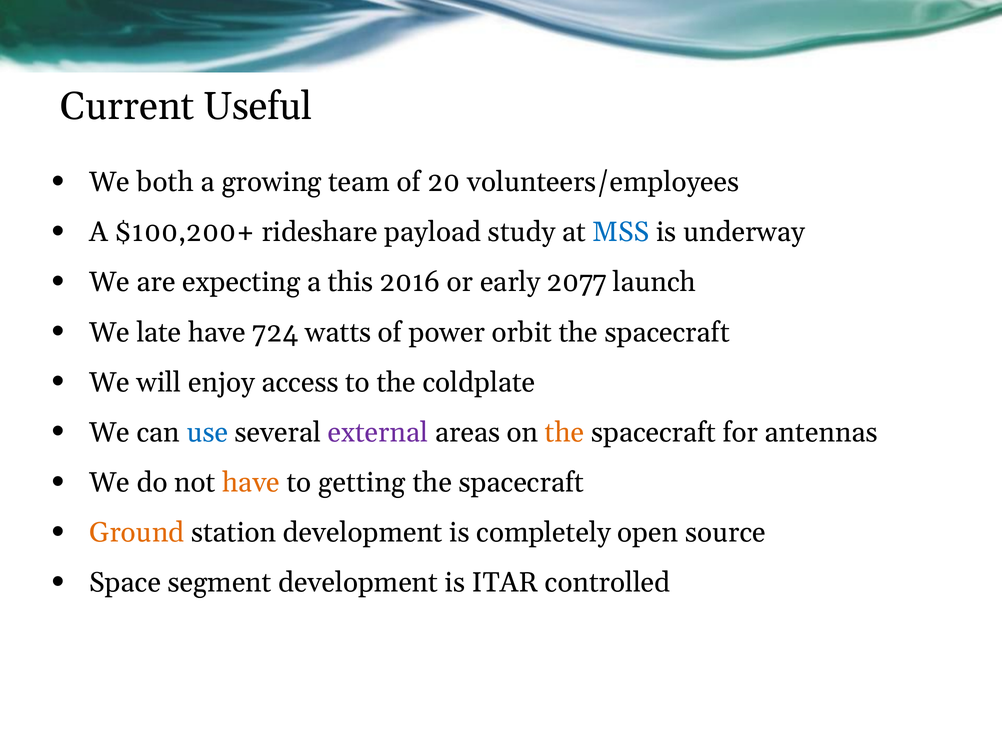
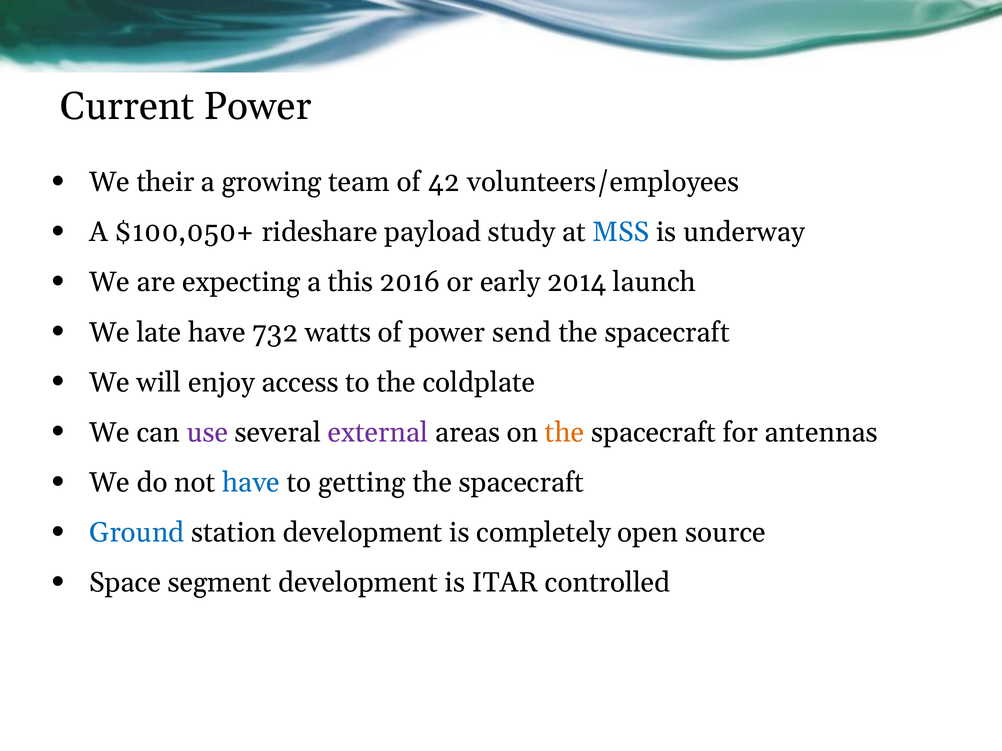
Current Useful: Useful -> Power
both: both -> their
20: 20 -> 42
$100,200+: $100,200+ -> $100,050+
2077: 2077 -> 2014
724: 724 -> 732
orbit: orbit -> send
use colour: blue -> purple
have at (251, 483) colour: orange -> blue
Ground colour: orange -> blue
